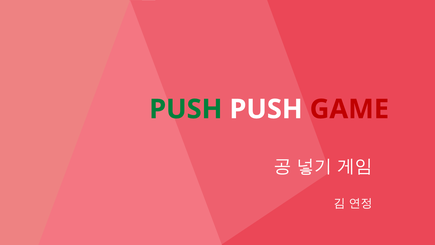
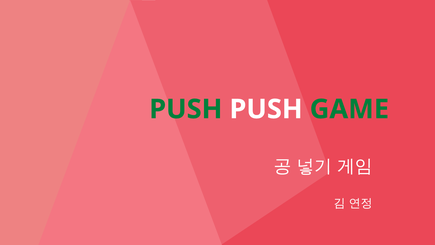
GAME colour: red -> green
